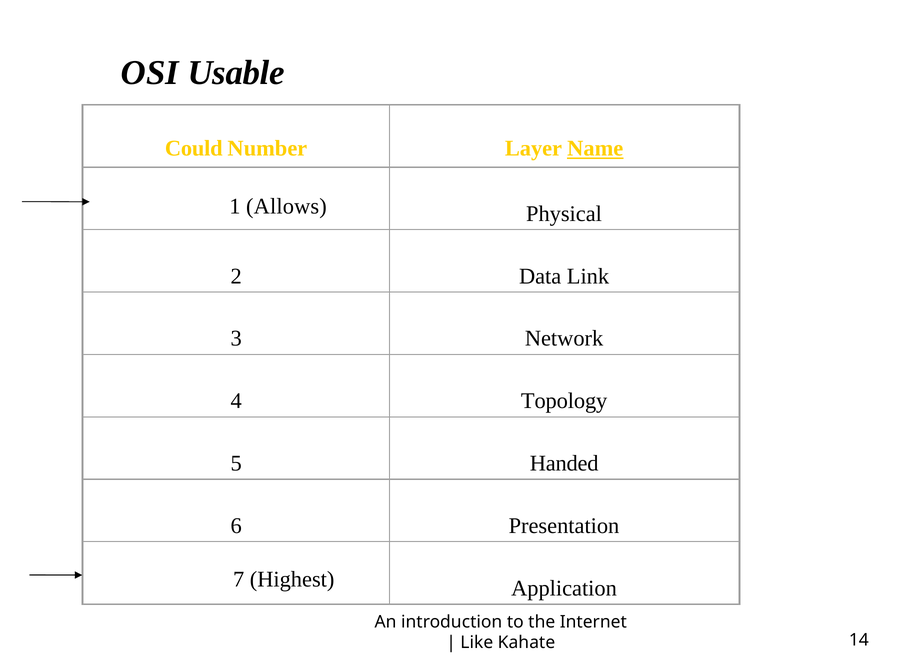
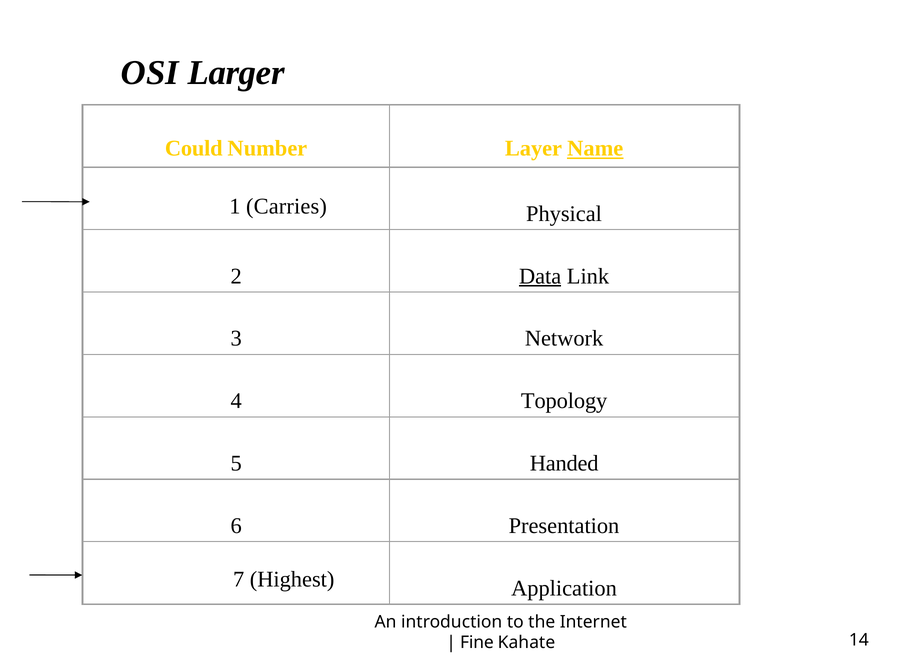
Usable: Usable -> Larger
Allows: Allows -> Carries
Data underline: none -> present
Like: Like -> Fine
